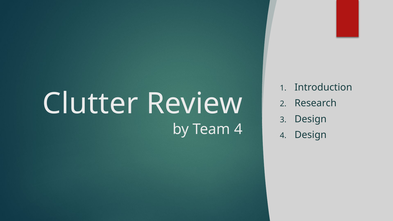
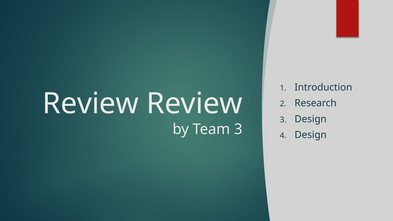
Clutter at (90, 104): Clutter -> Review
Team 4: 4 -> 3
